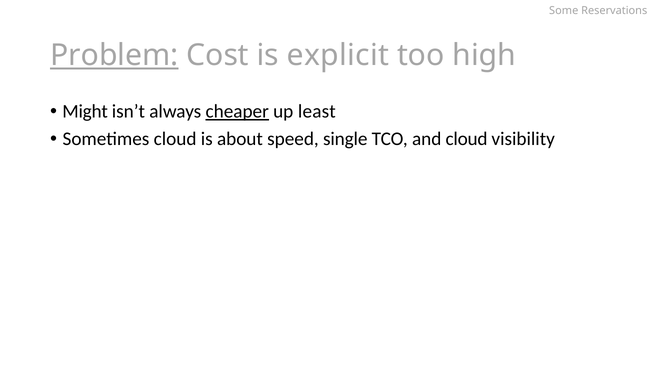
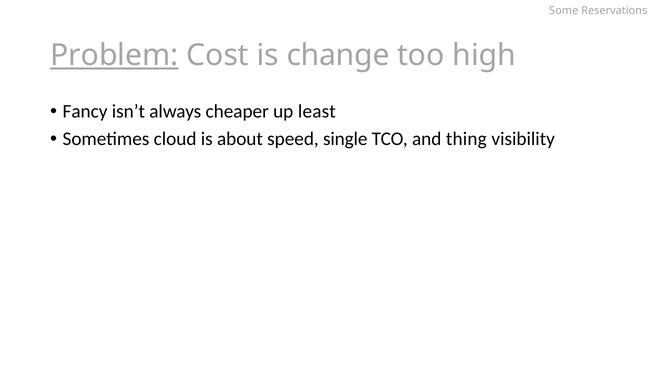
explicit: explicit -> change
Might: Might -> Fancy
cheaper underline: present -> none
and cloud: cloud -> thing
